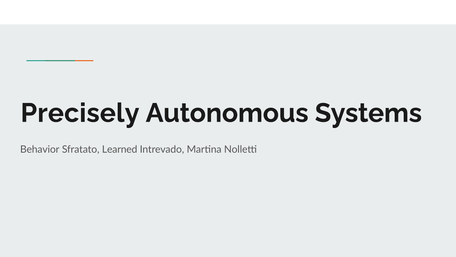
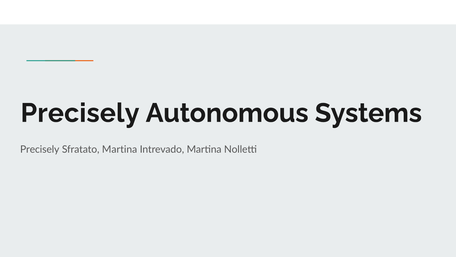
Behavior at (40, 149): Behavior -> Precisely
Sfratato Learned: Learned -> Martina
